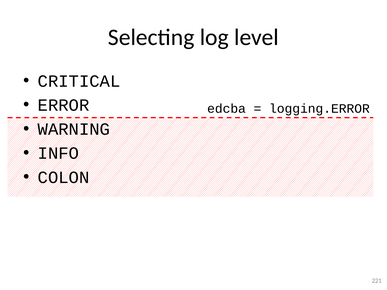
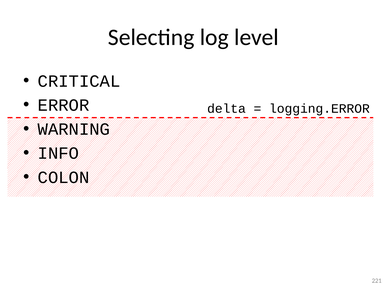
edcba: edcba -> delta
